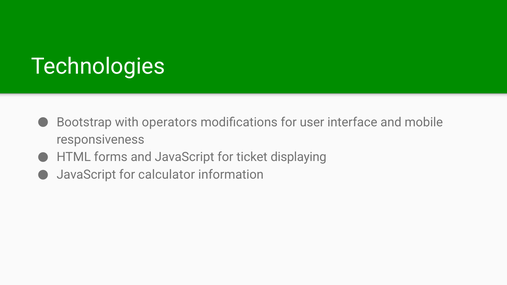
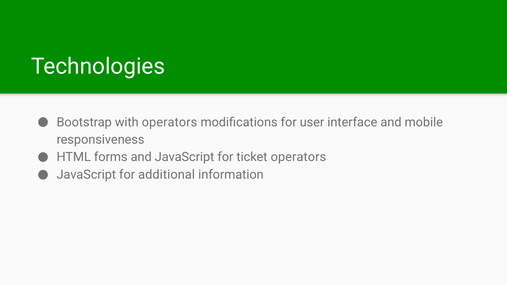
ticket displaying: displaying -> operators
calculator: calculator -> additional
